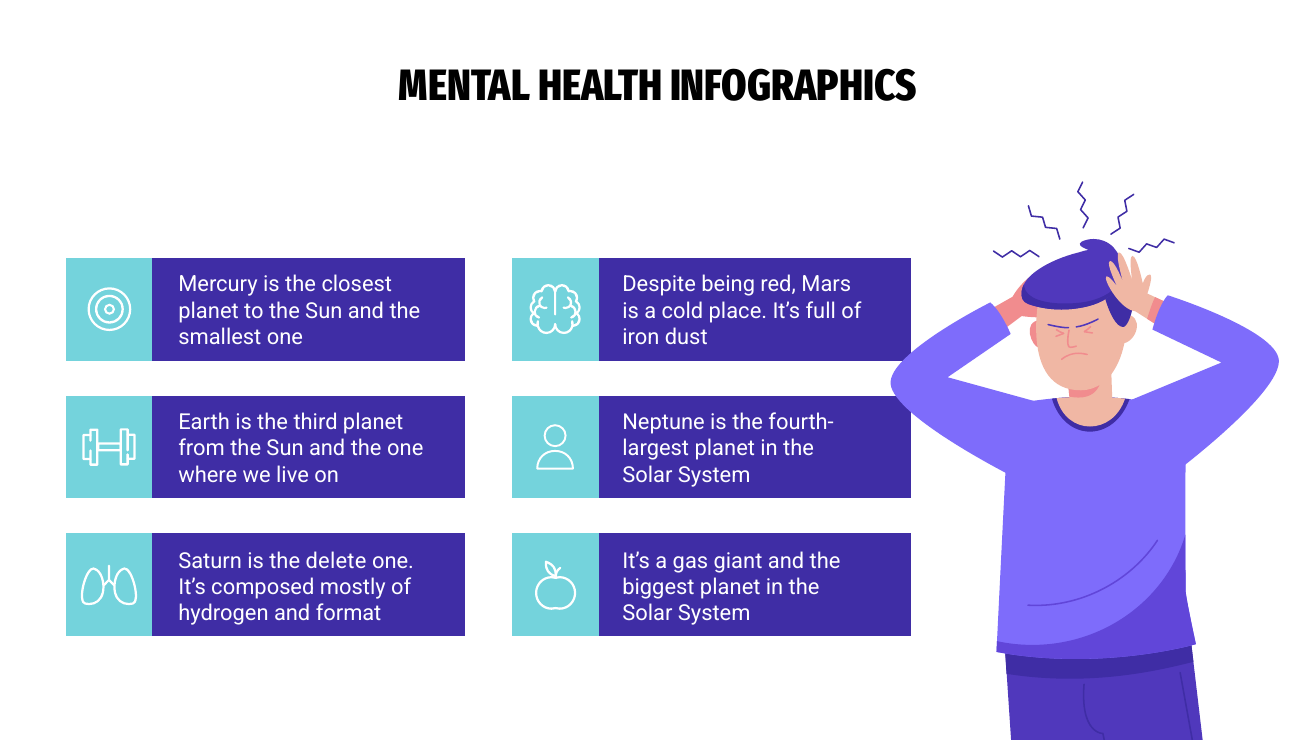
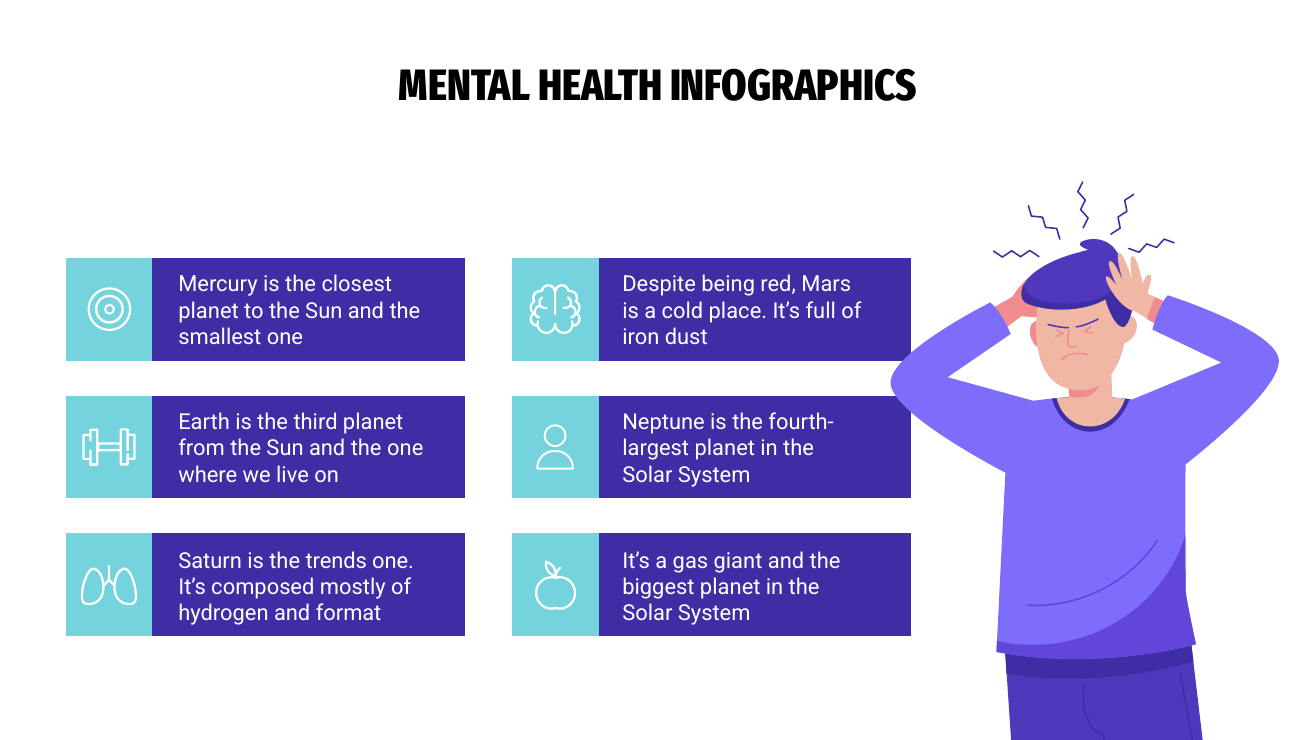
delete: delete -> trends
